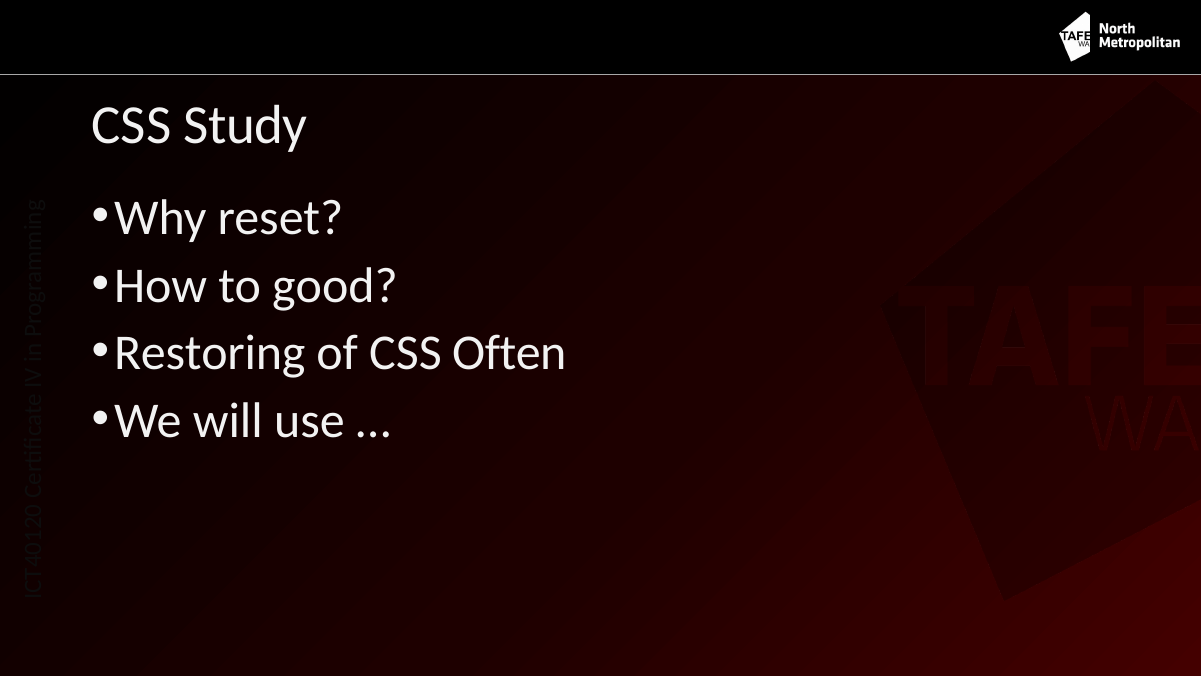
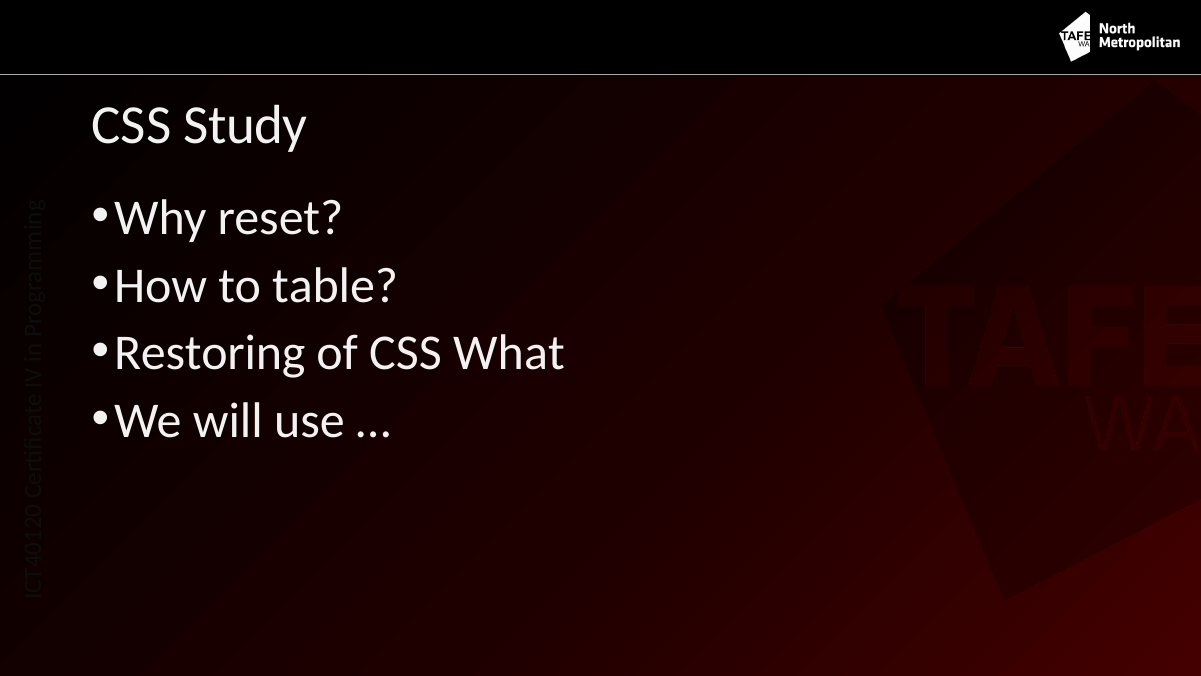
good: good -> table
Often: Often -> What
